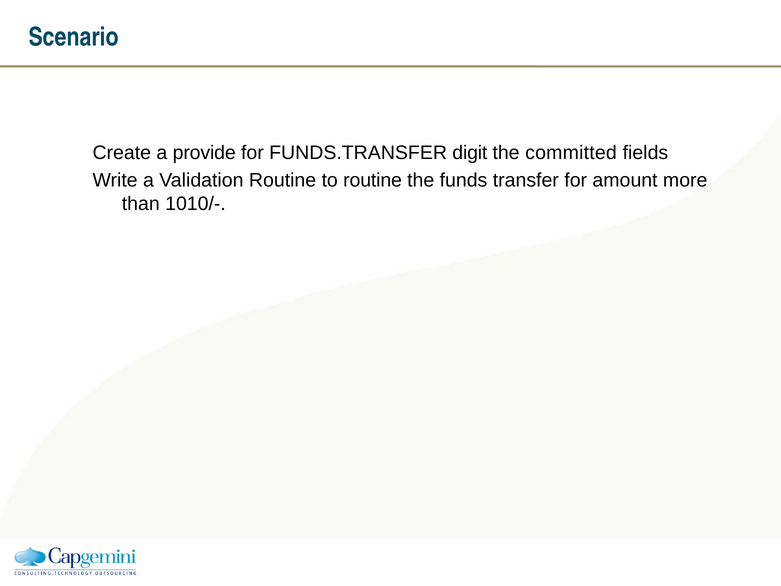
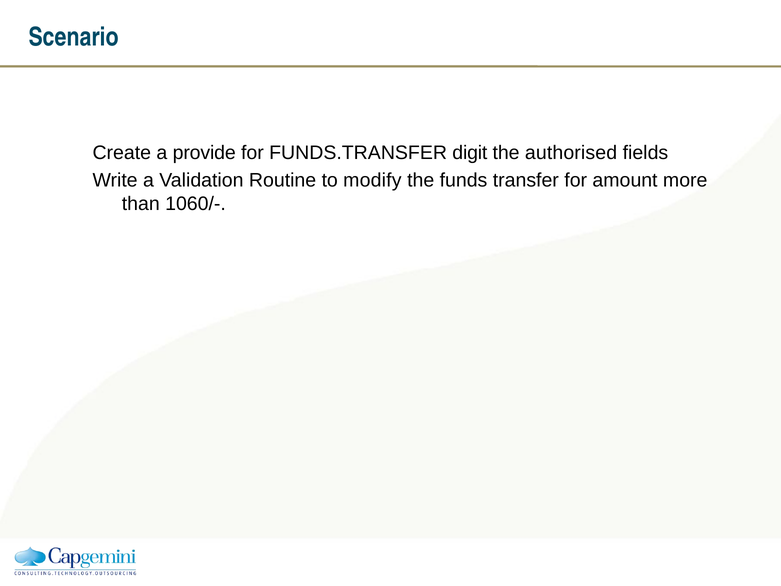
committed: committed -> authorised
to routine: routine -> modify
1010/-: 1010/- -> 1060/-
